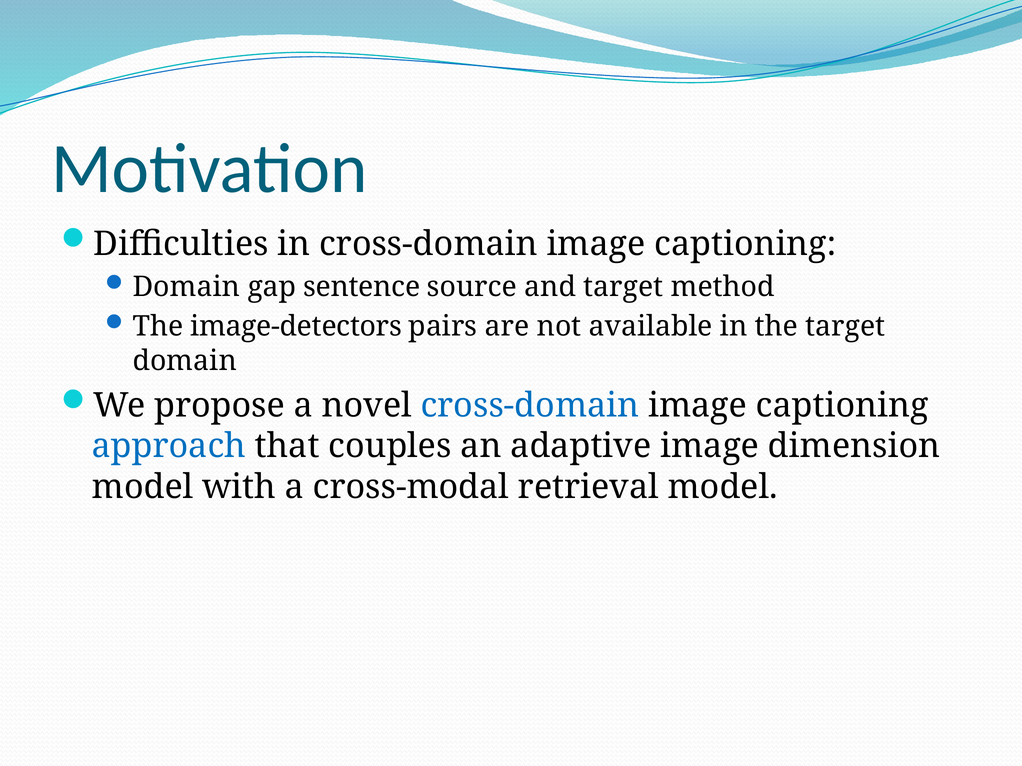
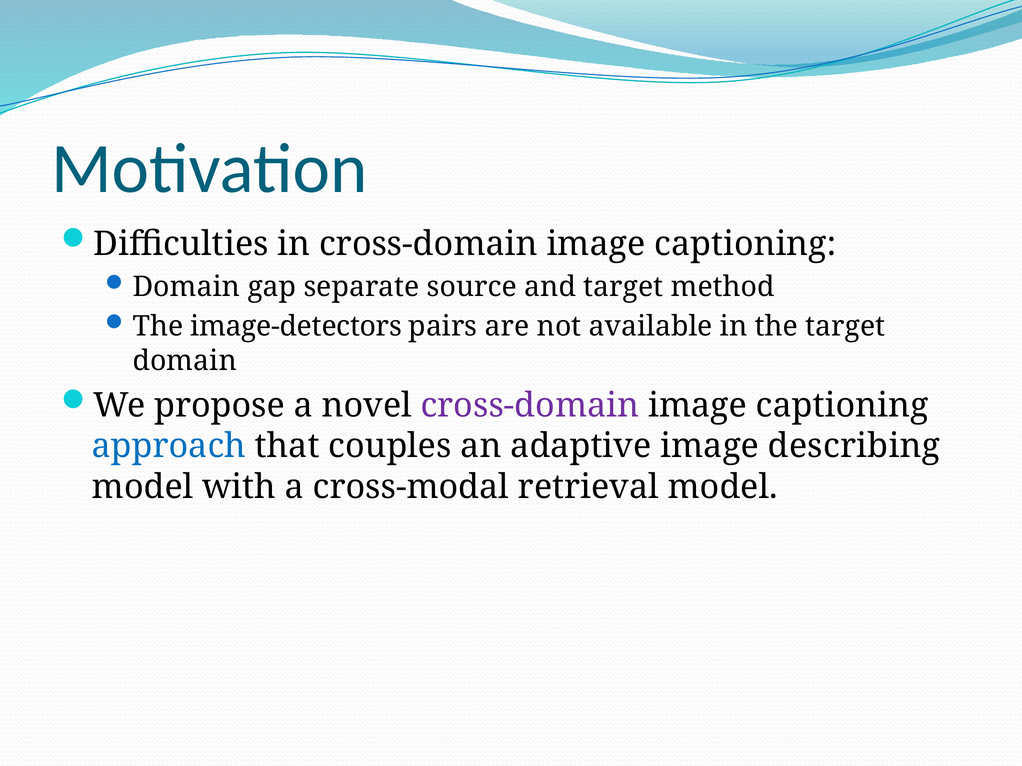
sentence: sentence -> separate
cross-domain at (530, 406) colour: blue -> purple
dimension: dimension -> describing
